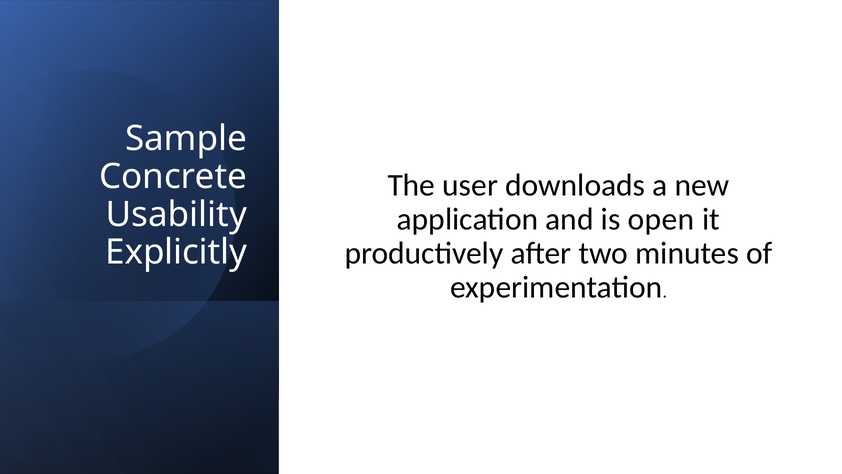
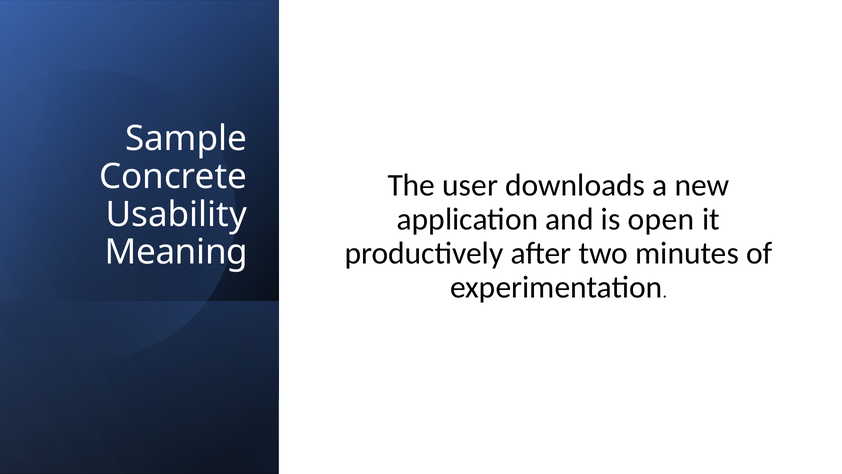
Explicitly: Explicitly -> Meaning
